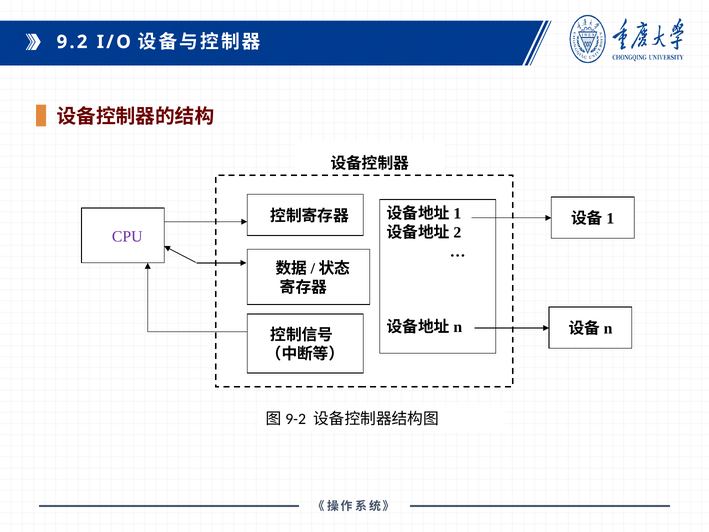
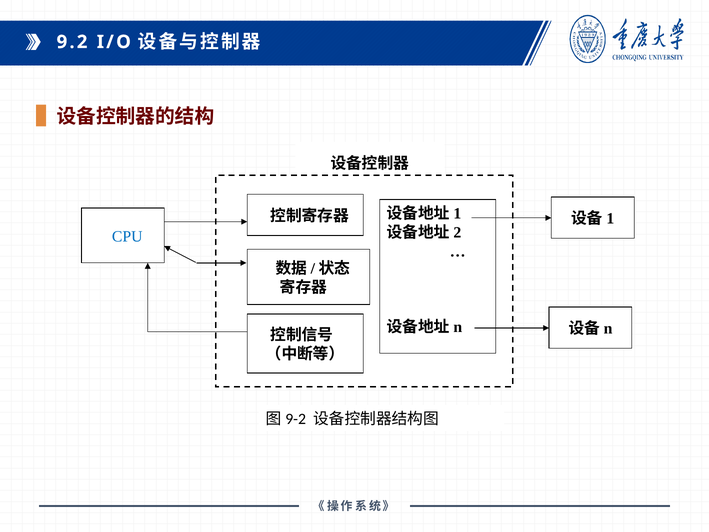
CPU colour: purple -> blue
